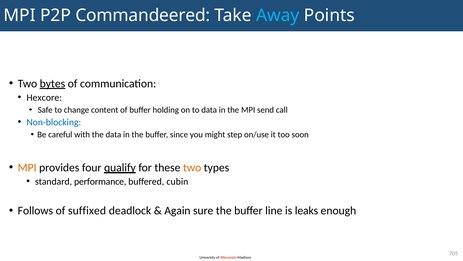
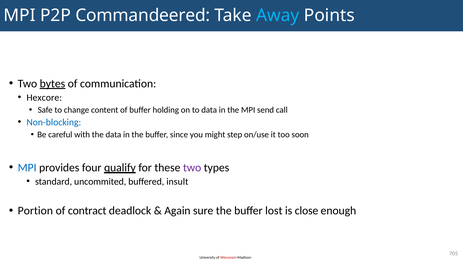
MPI at (27, 167) colour: orange -> blue
two at (192, 167) colour: orange -> purple
performance: performance -> uncommited
cubin: cubin -> insult
Follows: Follows -> Portion
suffixed: suffixed -> contract
line: line -> lost
leaks: leaks -> close
